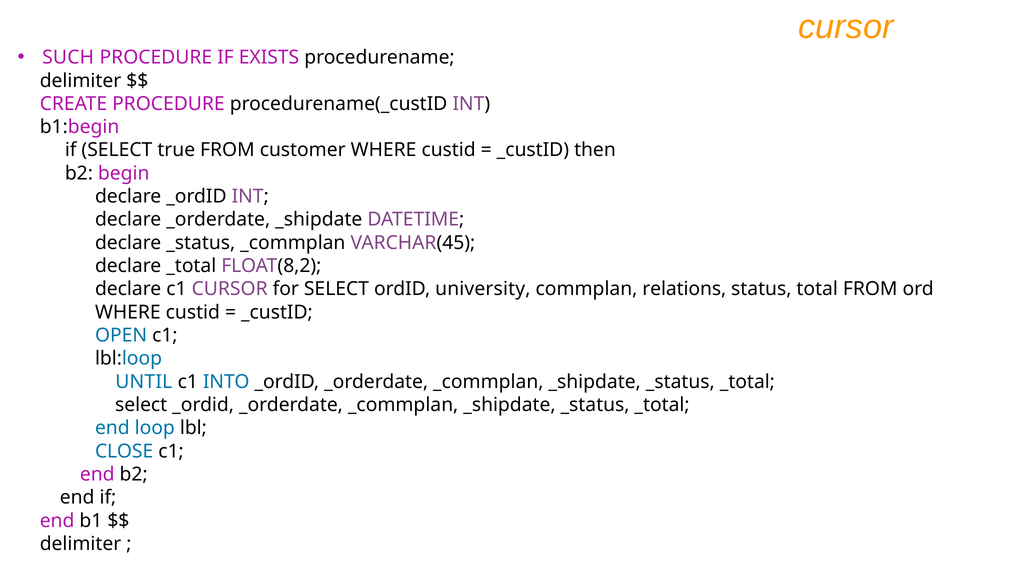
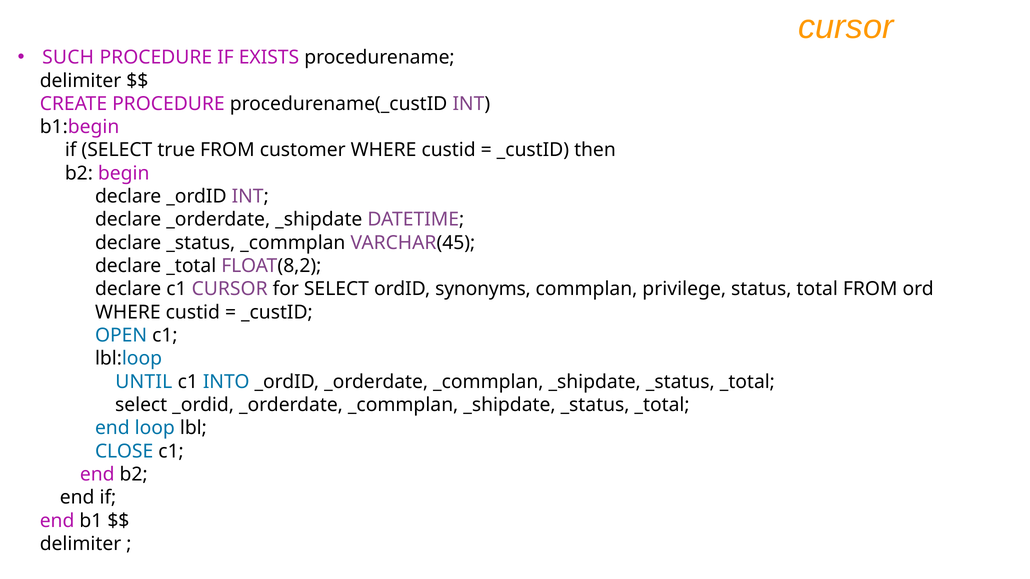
university: university -> synonyms
relations: relations -> privilege
